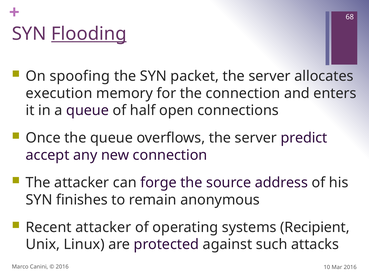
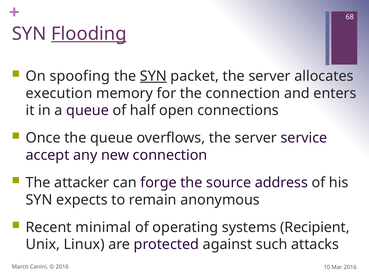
SYN at (153, 76) underline: none -> present
predict: predict -> service
finishes: finishes -> expects
Recent attacker: attacker -> minimal
